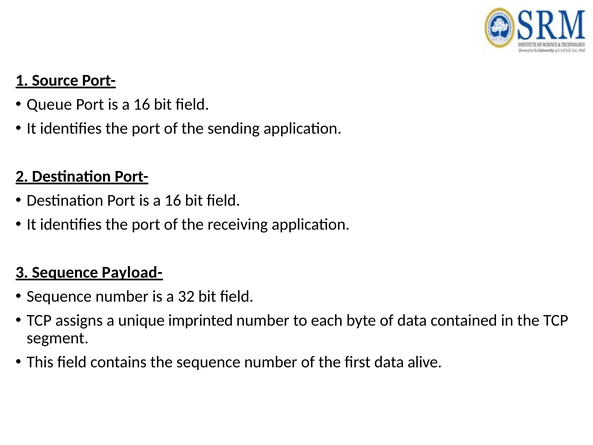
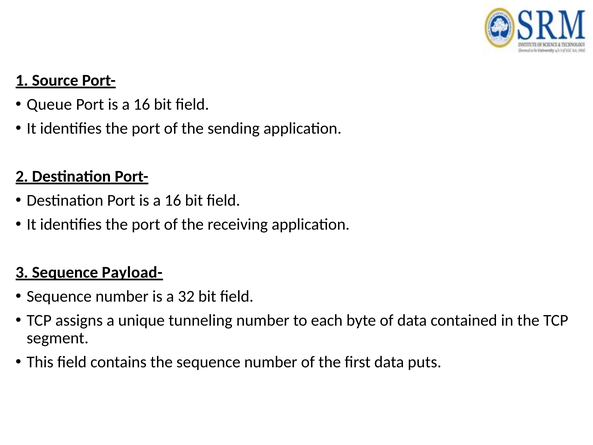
imprinted: imprinted -> tunneling
alive: alive -> puts
